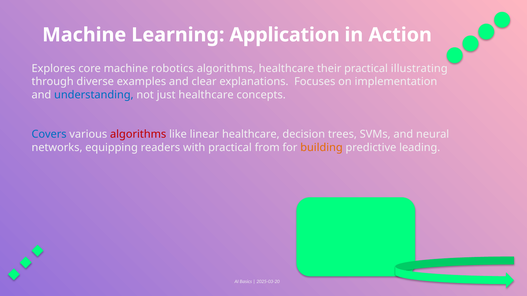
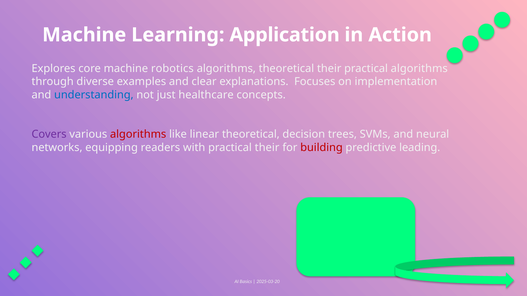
algorithms healthcare: healthcare -> theoretical
practical illustrating: illustrating -> algorithms
Covers colour: blue -> purple
linear healthcare: healthcare -> theoretical
practical from: from -> their
building colour: orange -> red
